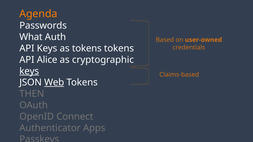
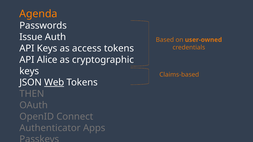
What: What -> Issue
as tokens: tokens -> access
keys at (29, 71) underline: present -> none
